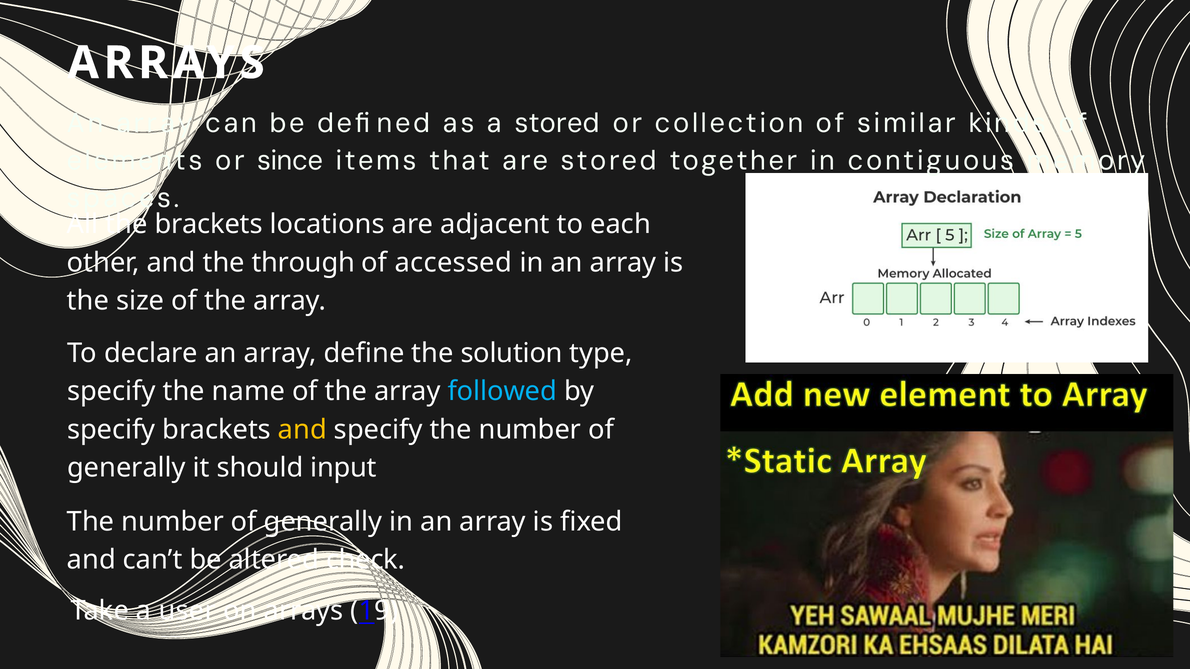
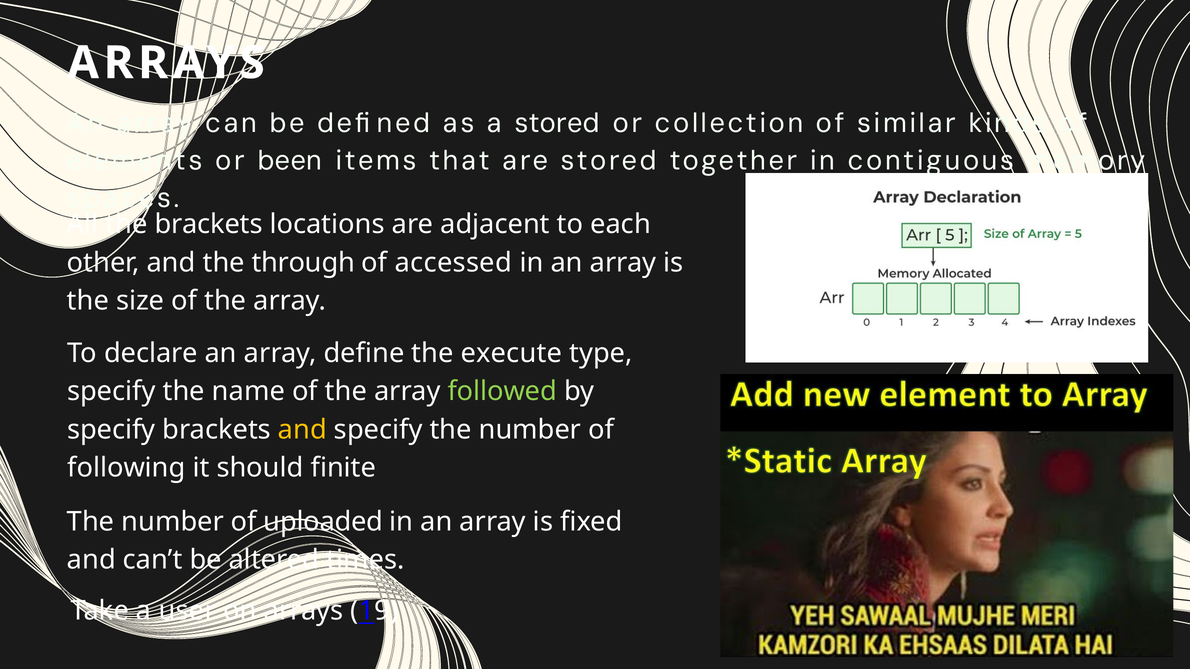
since: since -> been
solution: solution -> execute
followed colour: light blue -> light green
generally at (126, 468): generally -> following
input: input -> finite
generally at (323, 522): generally -> uploaded
check: check -> times
